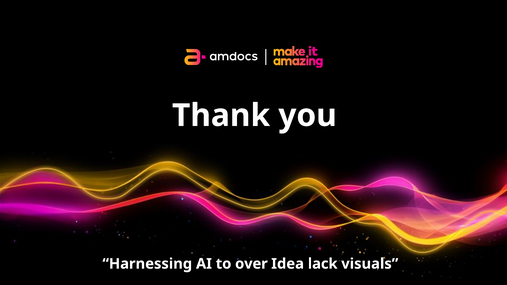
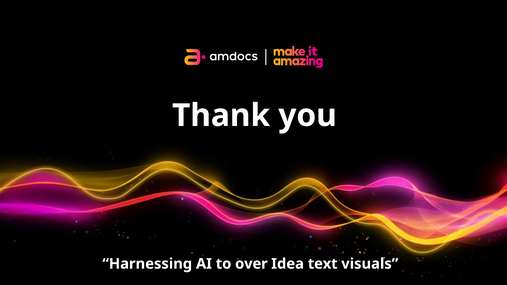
lack: lack -> text
